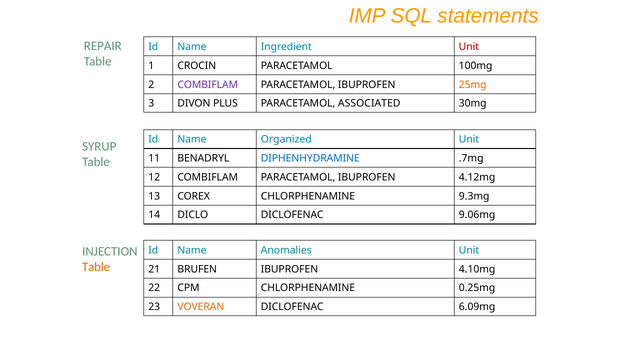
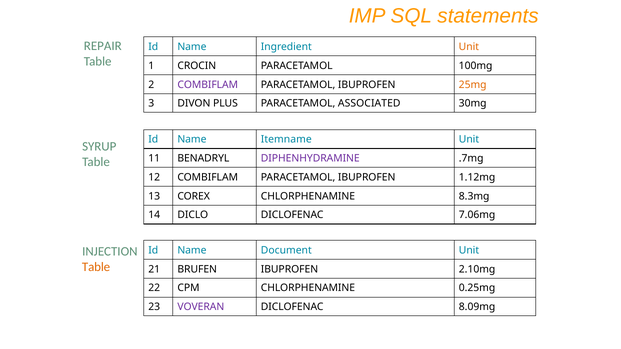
Unit at (469, 47) colour: red -> orange
Organized: Organized -> Itemname
DIPHENHYDRAMINE colour: blue -> purple
4.12mg: 4.12mg -> 1.12mg
9.3mg: 9.3mg -> 8.3mg
9.06mg: 9.06mg -> 7.06mg
Anomalies: Anomalies -> Document
4.10mg: 4.10mg -> 2.10mg
VOVERAN colour: orange -> purple
6.09mg: 6.09mg -> 8.09mg
